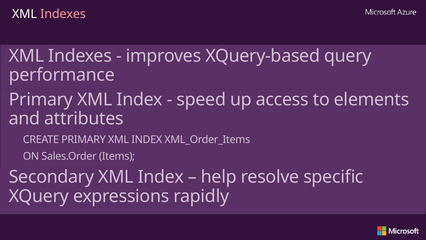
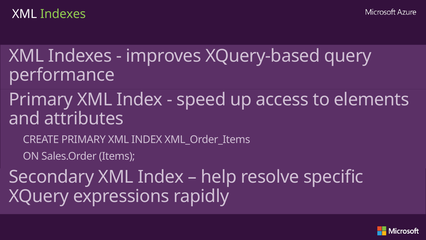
Indexes at (63, 14) colour: pink -> light green
